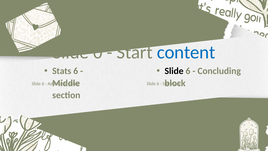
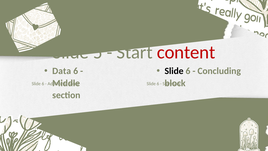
0: 0 -> 5
content colour: blue -> red
Stats: Stats -> Data
